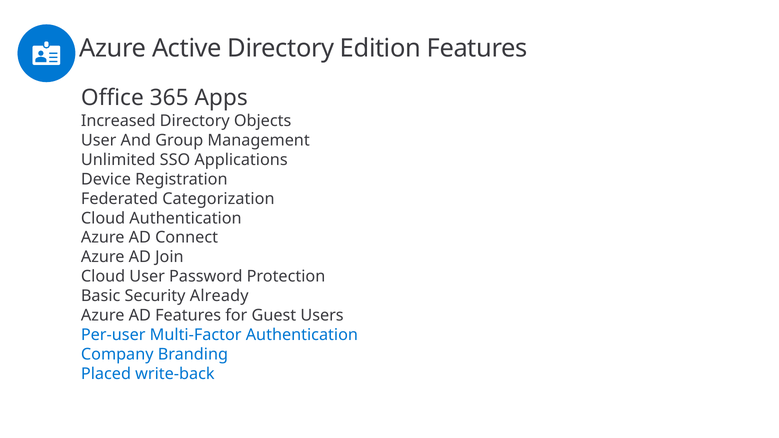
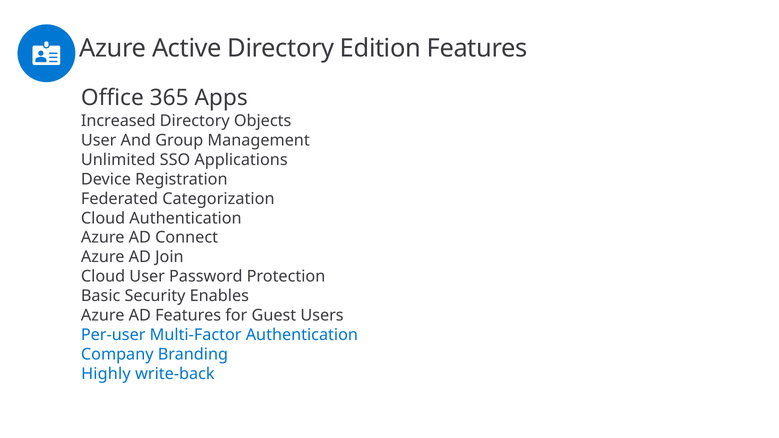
Already: Already -> Enables
Placed: Placed -> Highly
